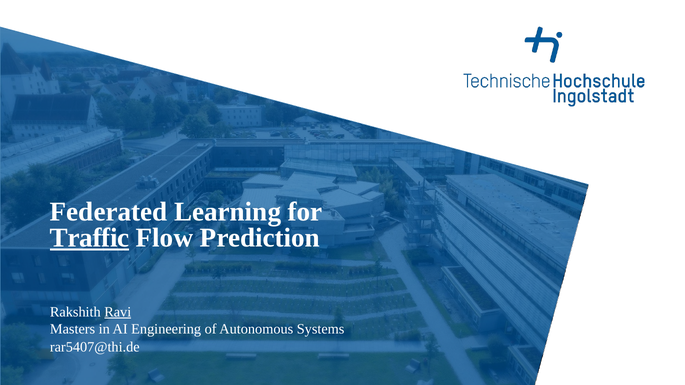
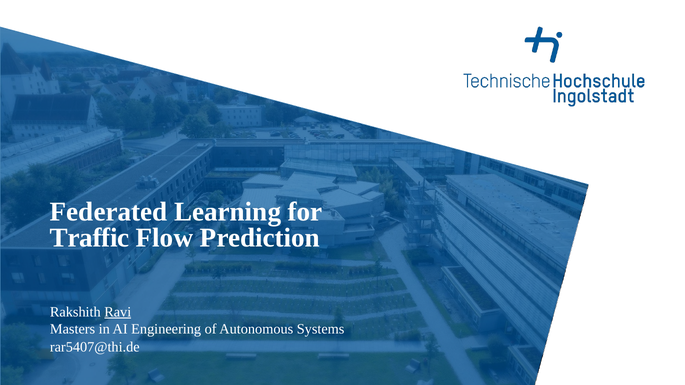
Traffic underline: present -> none
